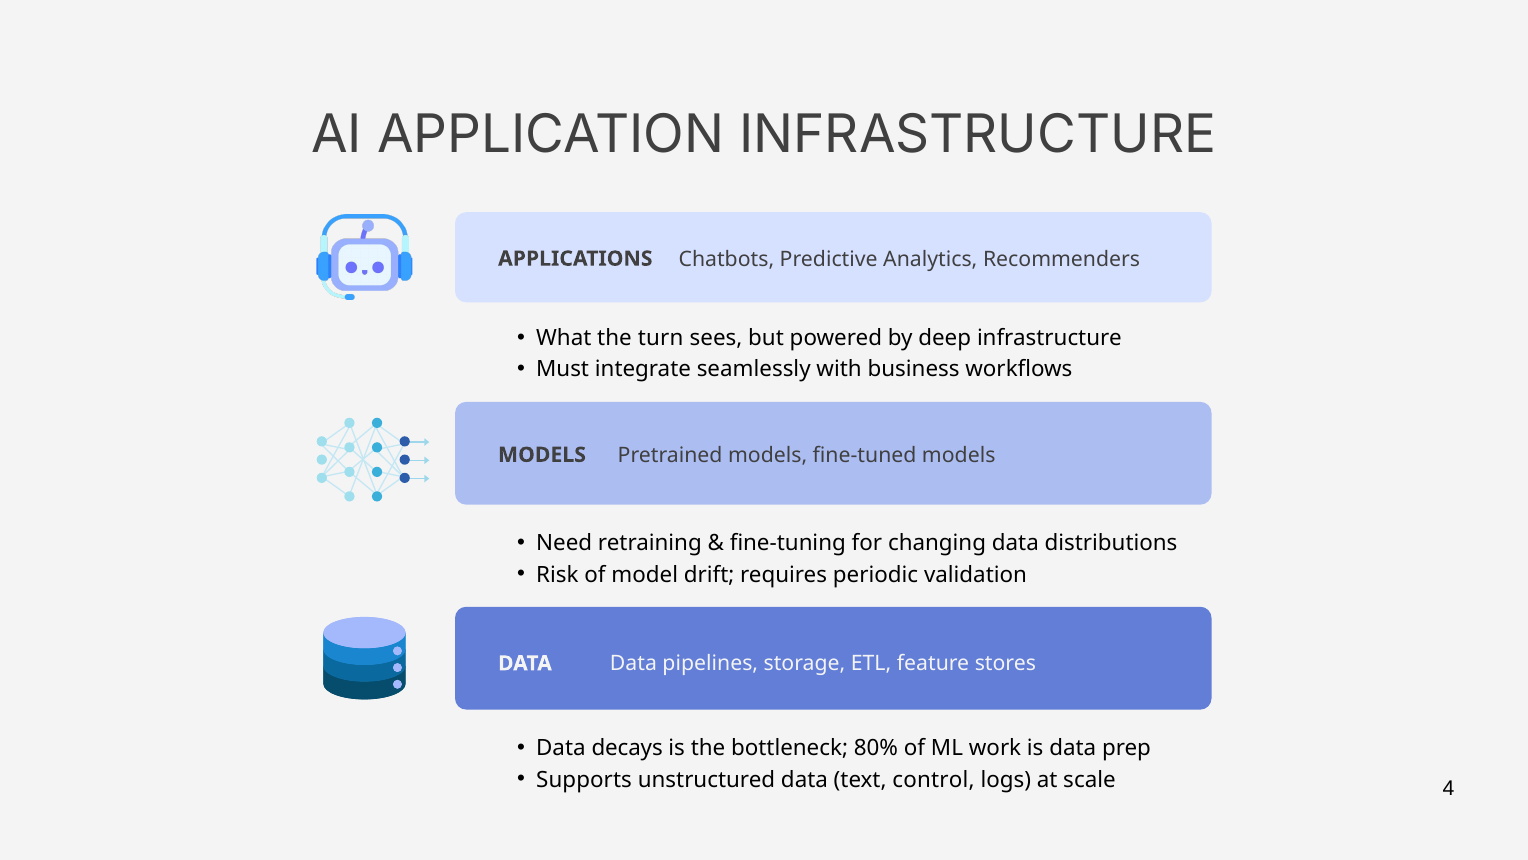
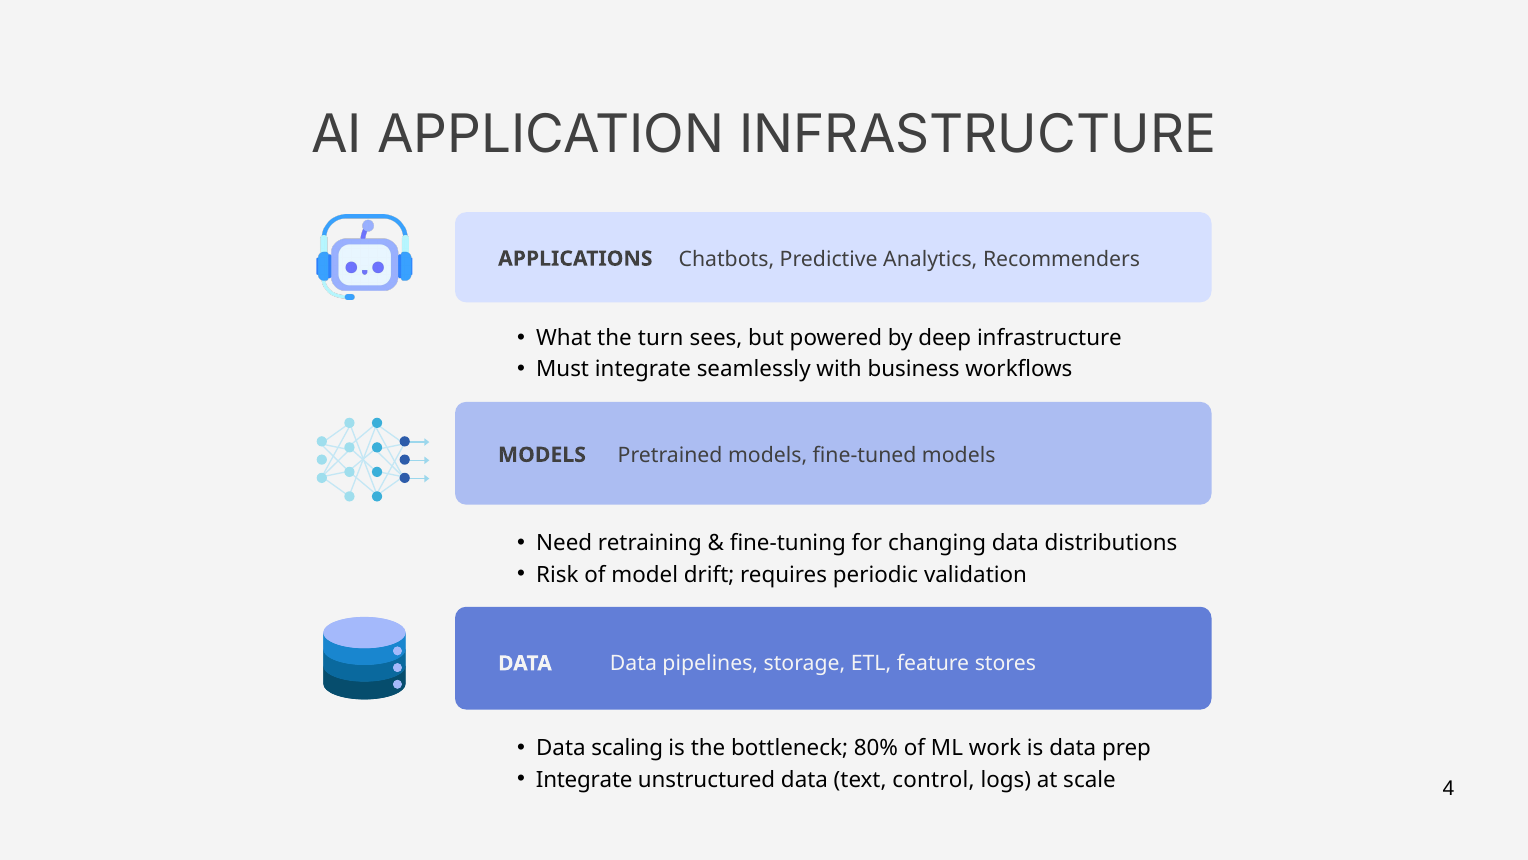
decays: decays -> scaling
Supports at (584, 779): Supports -> Integrate
